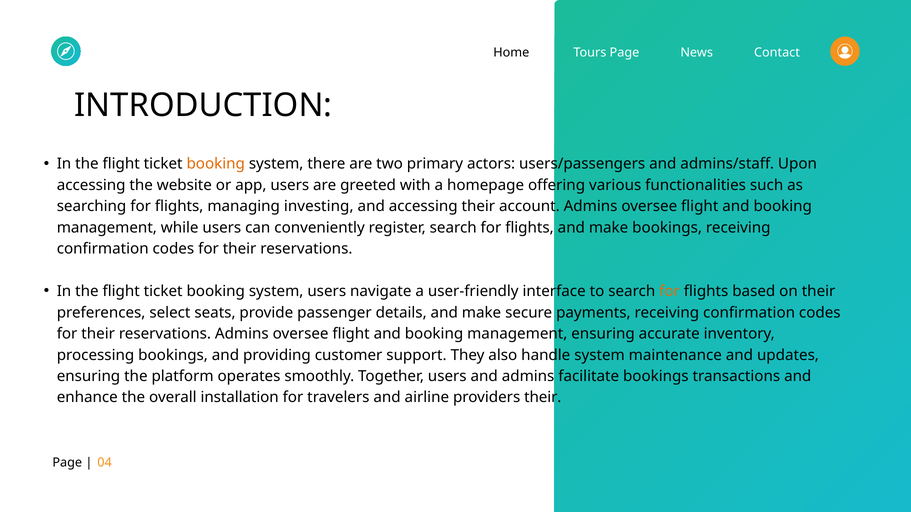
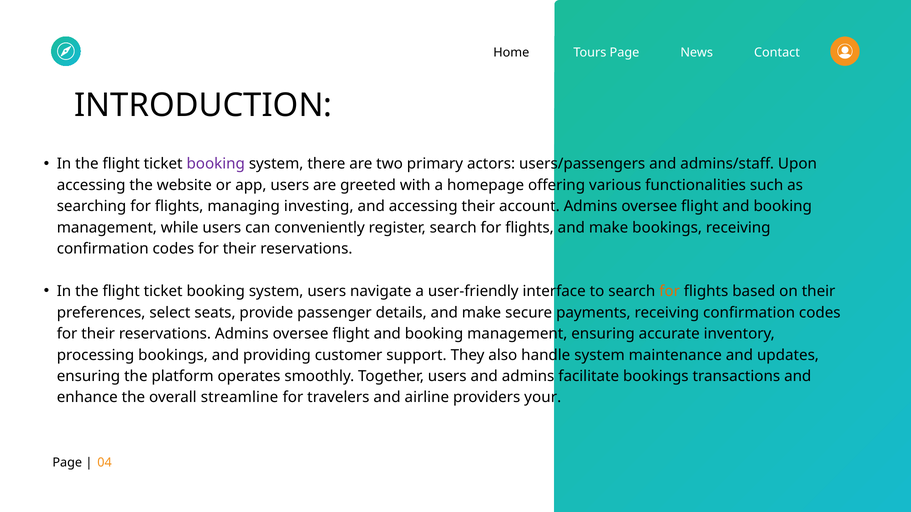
booking at (216, 164) colour: orange -> purple
installation: installation -> streamline
providers their: their -> your
